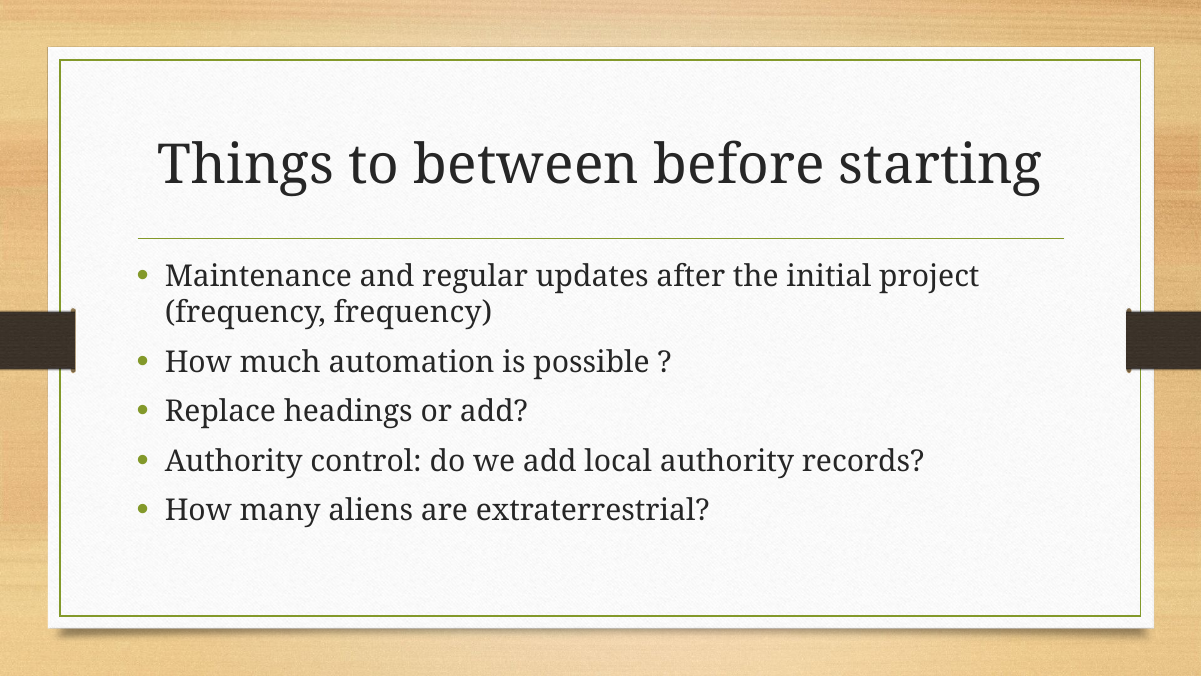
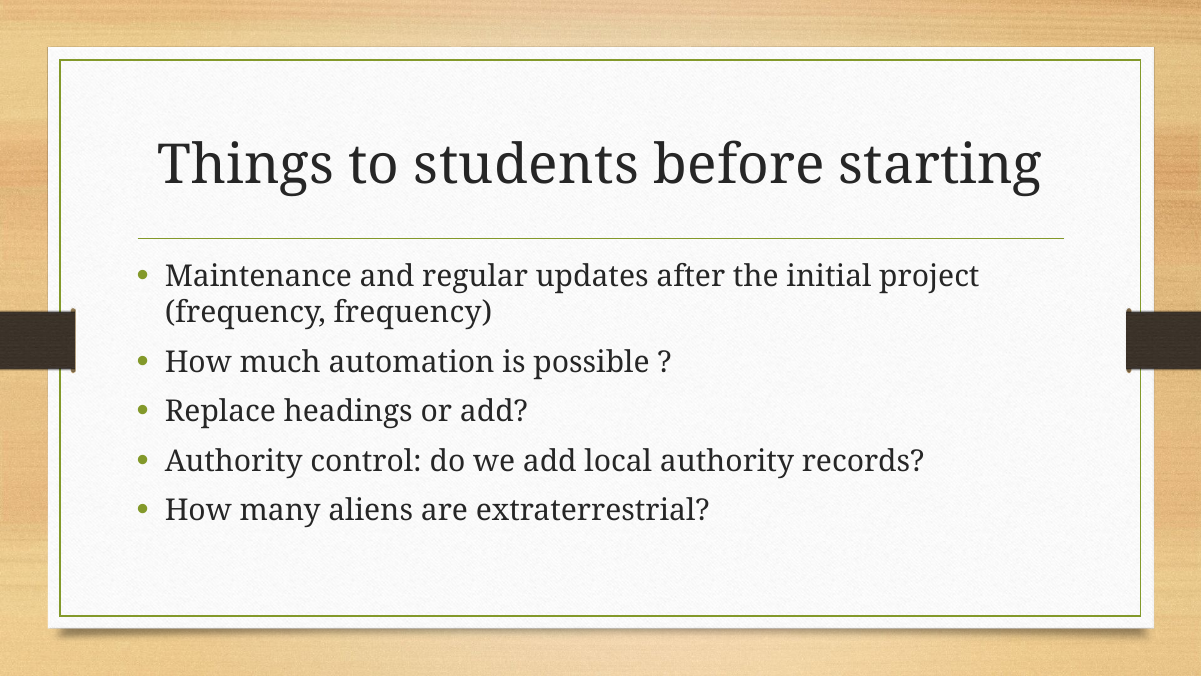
between: between -> students
